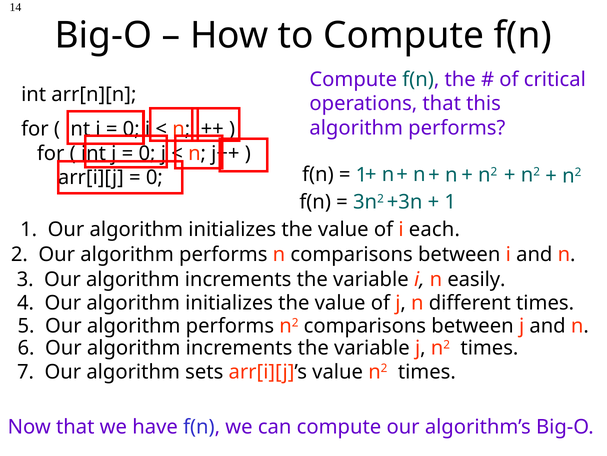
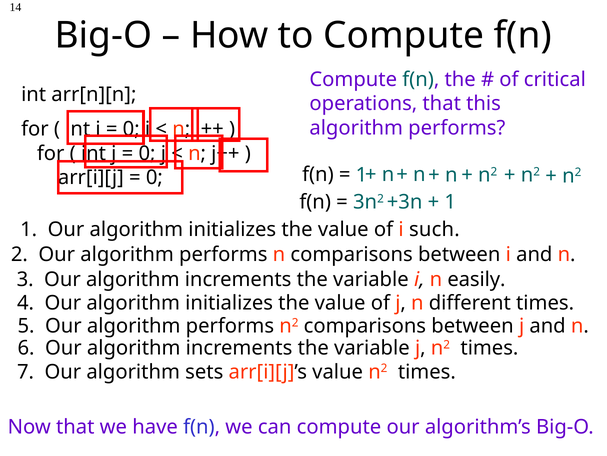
each: each -> such
